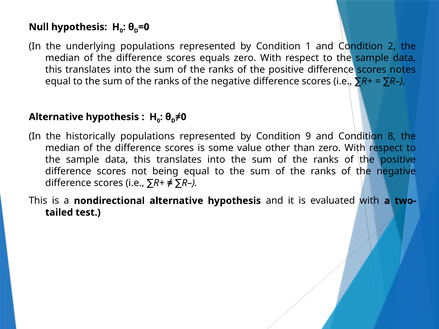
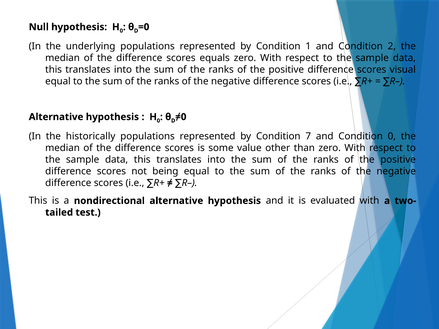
notes: notes -> visual
9: 9 -> 7
Condition 8: 8 -> 0
